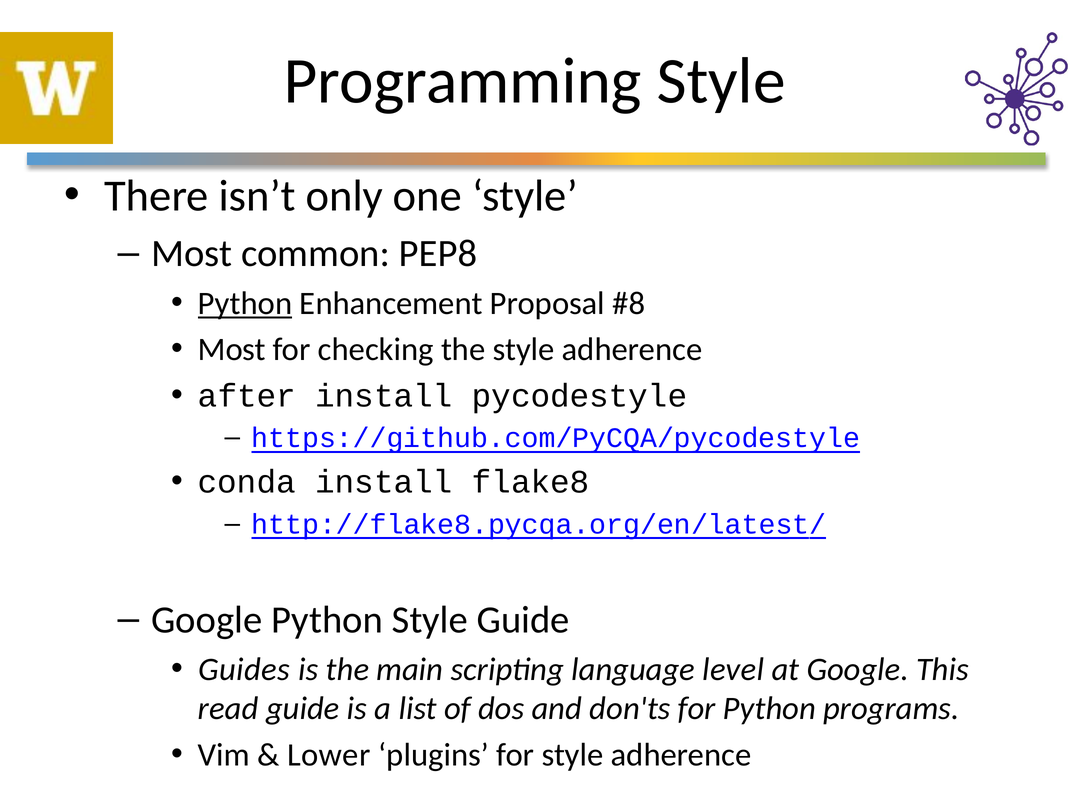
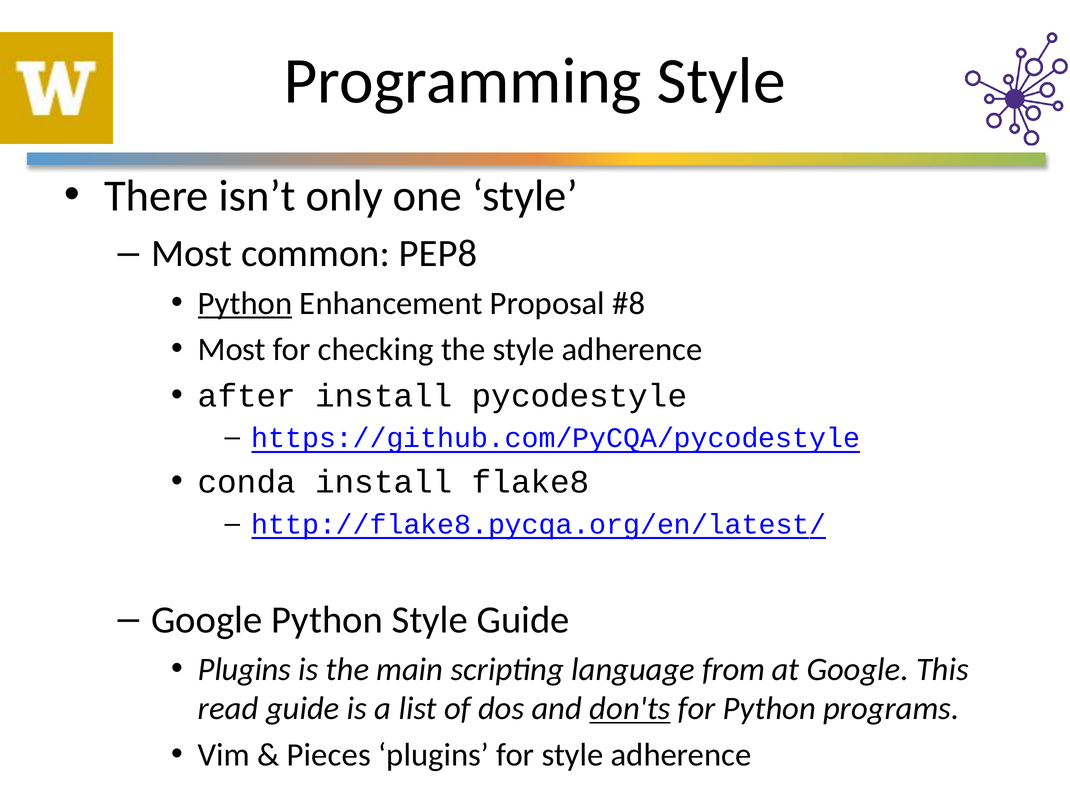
Guides at (244, 669): Guides -> Plugins
level: level -> from
don'ts underline: none -> present
Lower: Lower -> Pieces
